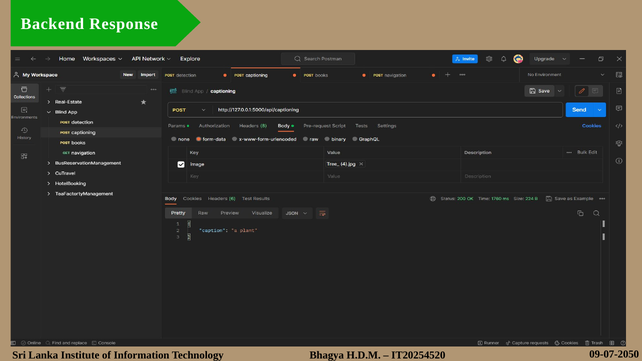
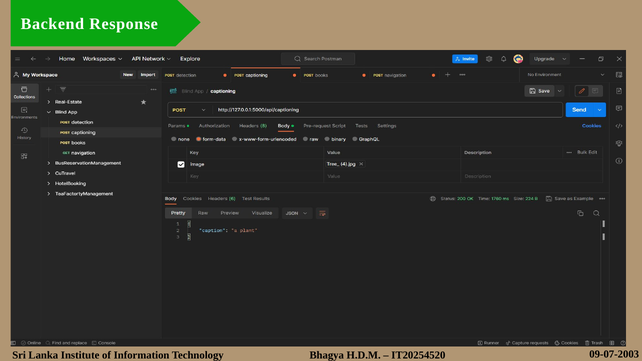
09-07-2050: 09-07-2050 -> 09-07-2003
